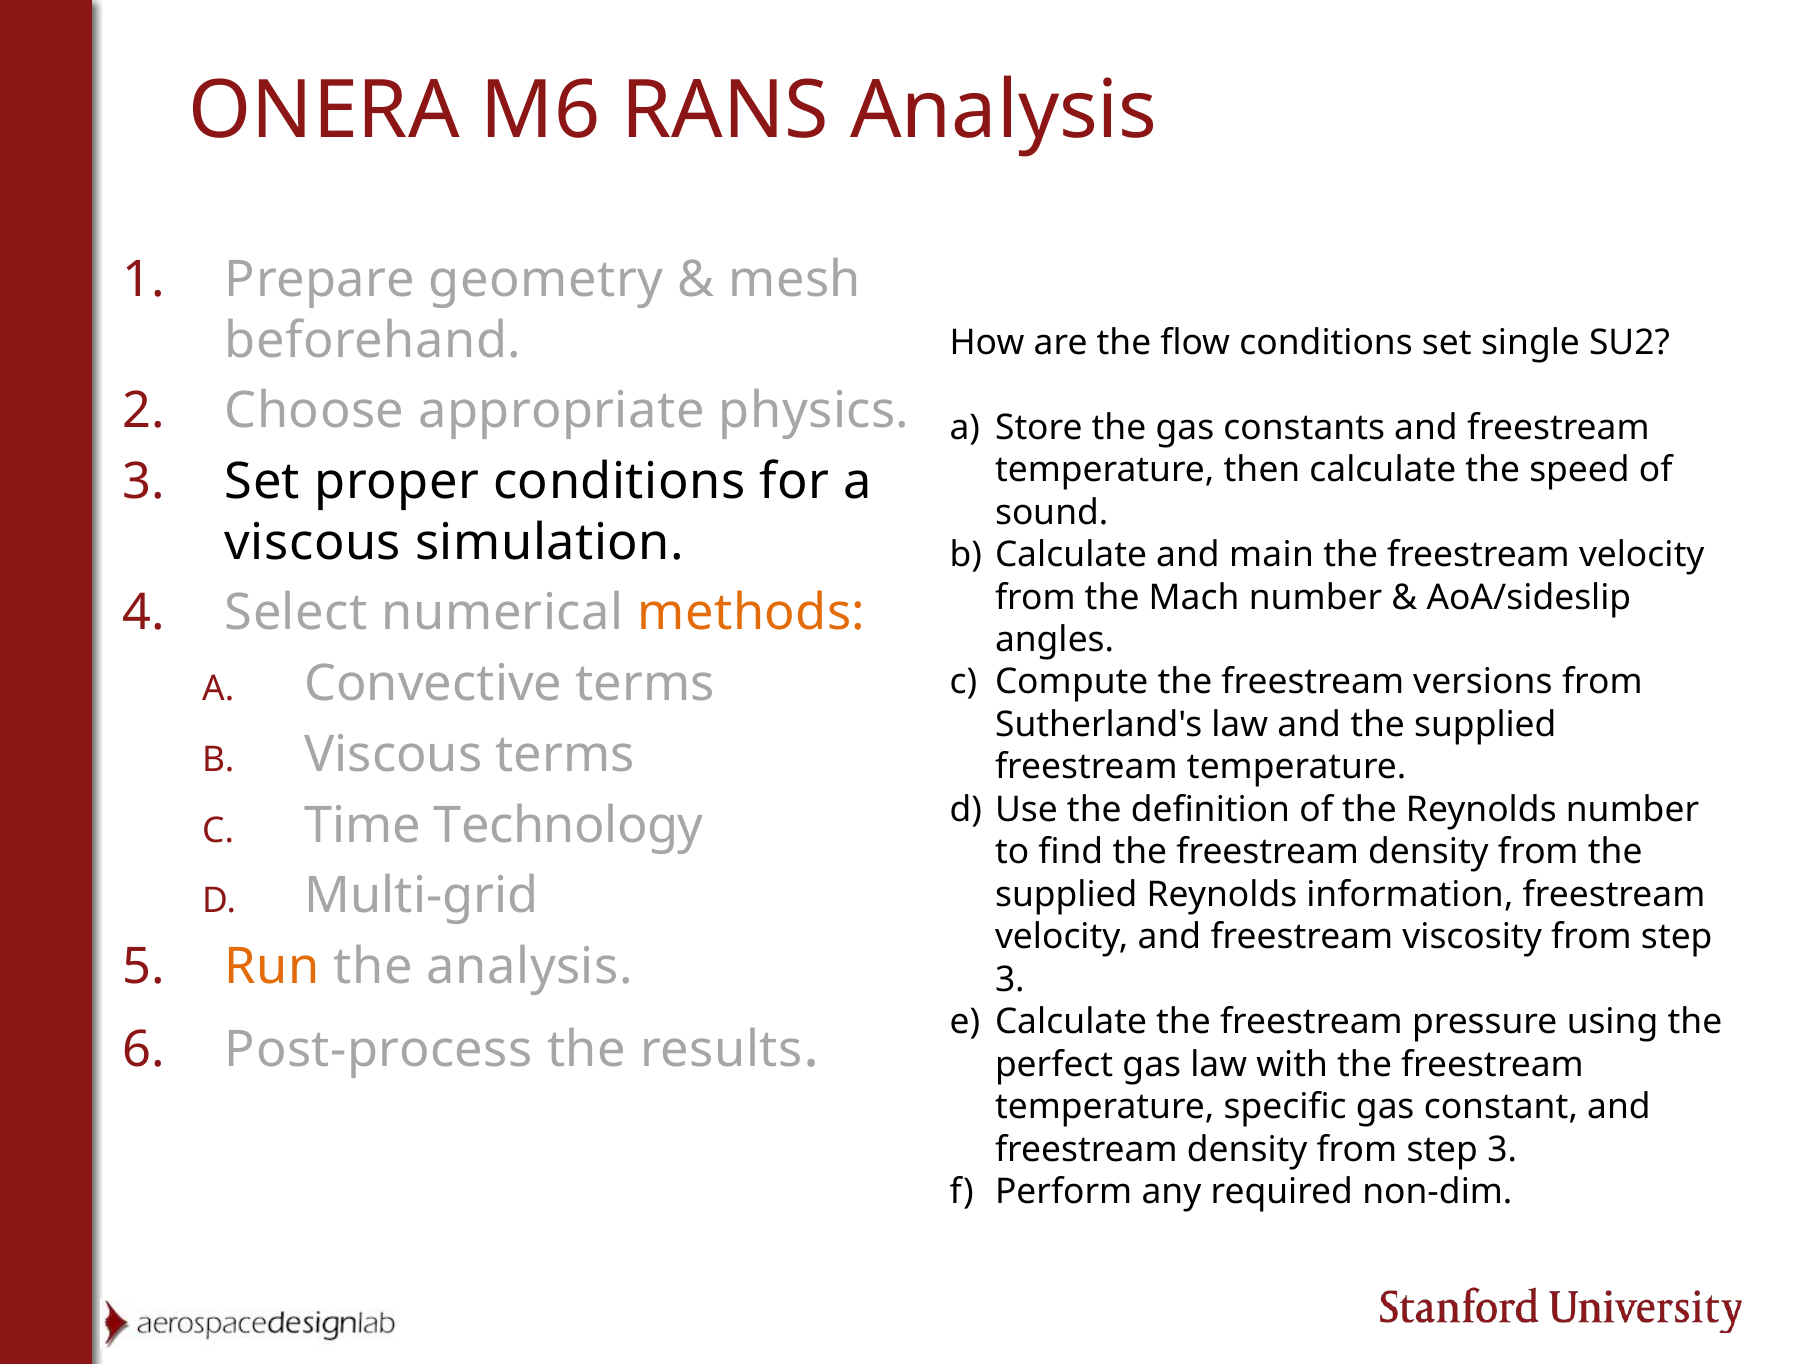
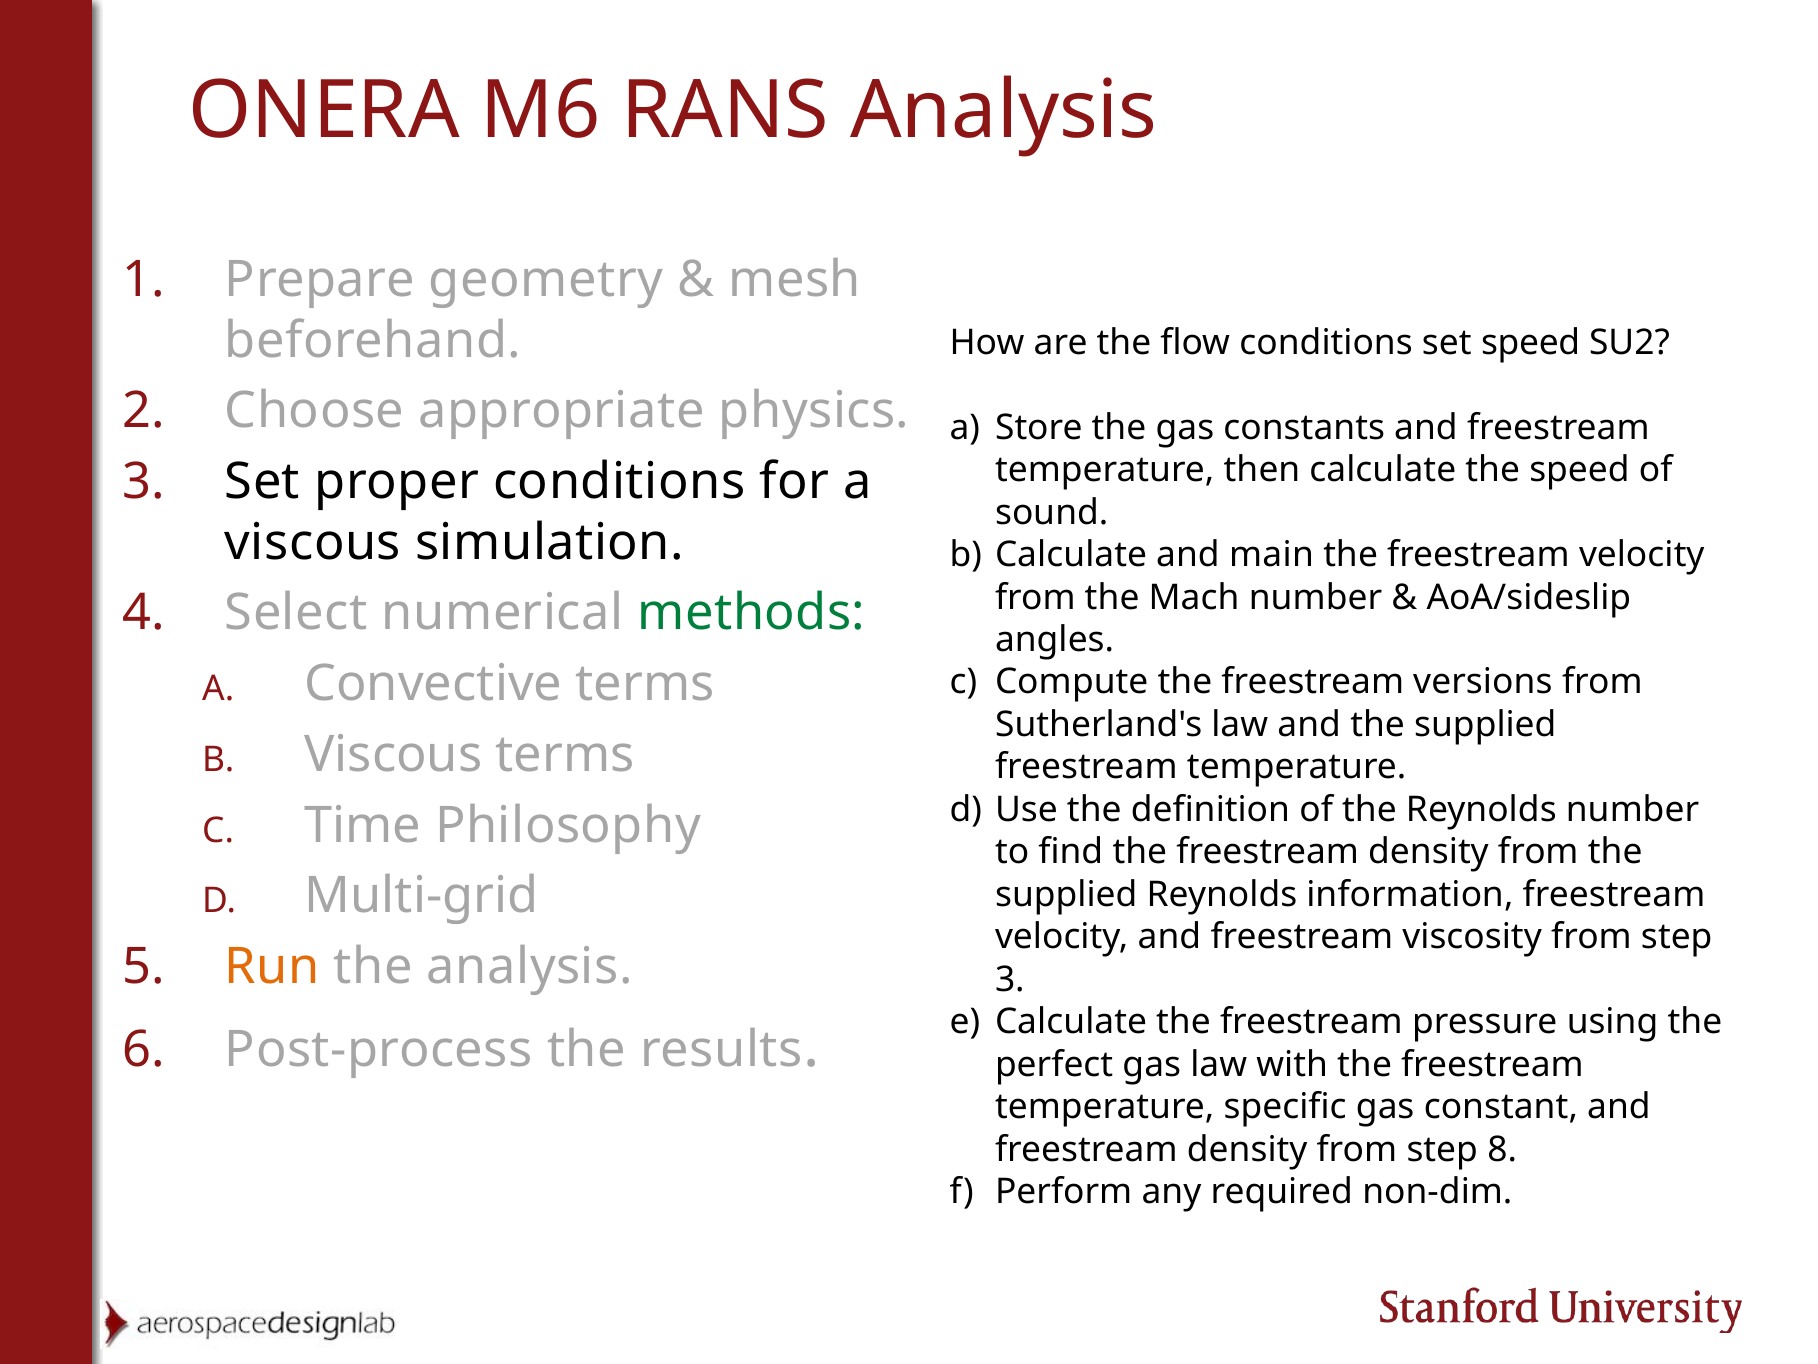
set single: single -> speed
methods colour: orange -> green
Technology: Technology -> Philosophy
density from step 3: 3 -> 8
